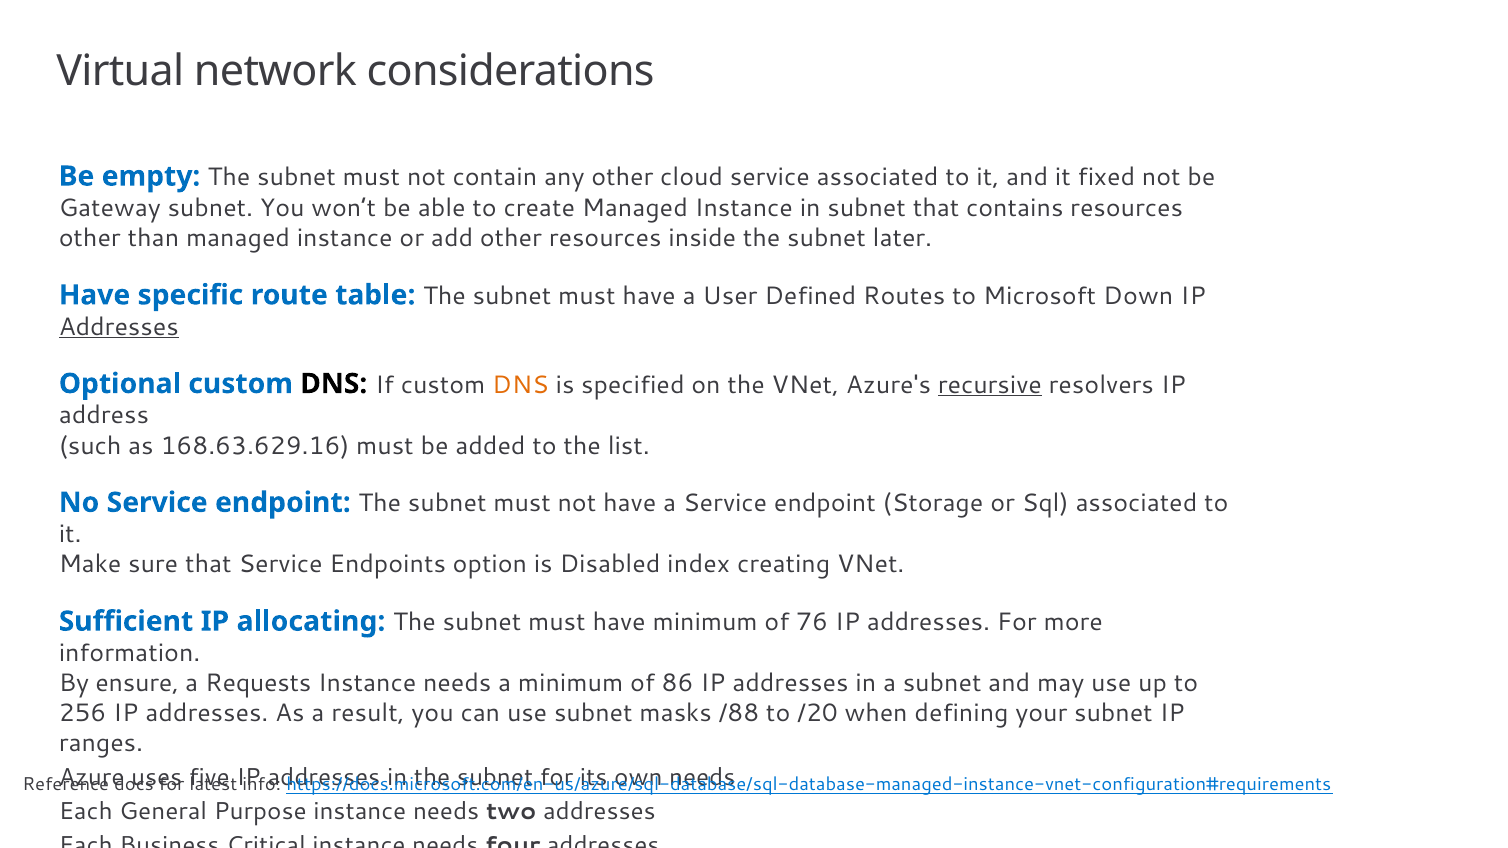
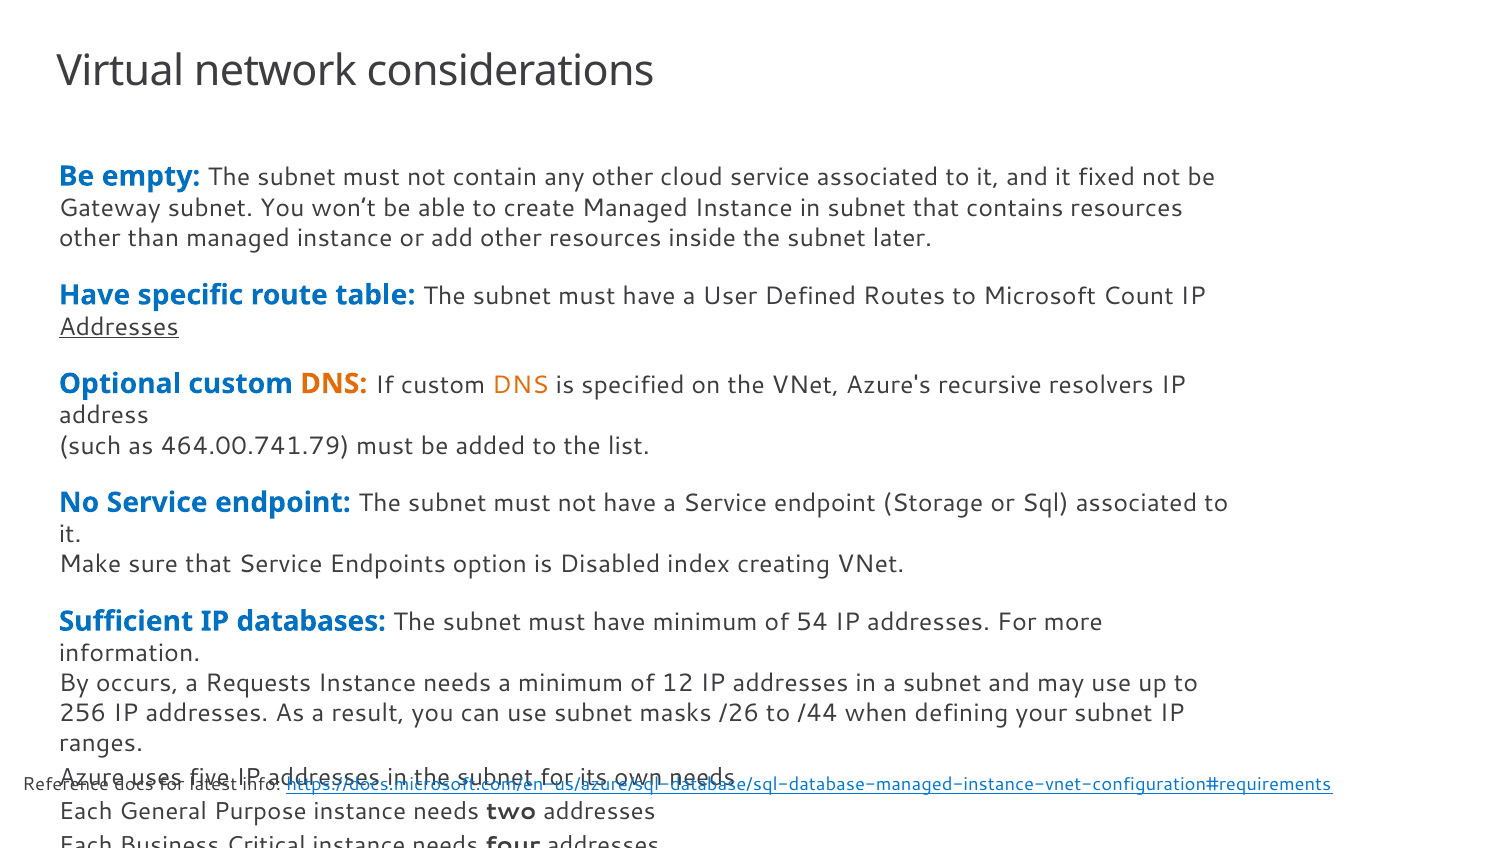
Down: Down -> Count
DNS at (334, 384) colour: black -> orange
recursive underline: present -> none
168.63.629.16: 168.63.629.16 -> 464.00.741.79
allocating: allocating -> databases
76: 76 -> 54
ensure: ensure -> occurs
86: 86 -> 12
/88: /88 -> /26
/20: /20 -> /44
